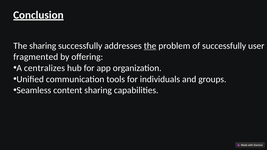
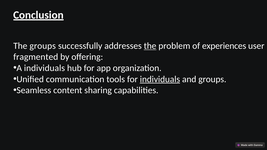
The sharing: sharing -> groups
of successfully: successfully -> experiences
A centralizes: centralizes -> individuals
individuals at (160, 79) underline: none -> present
